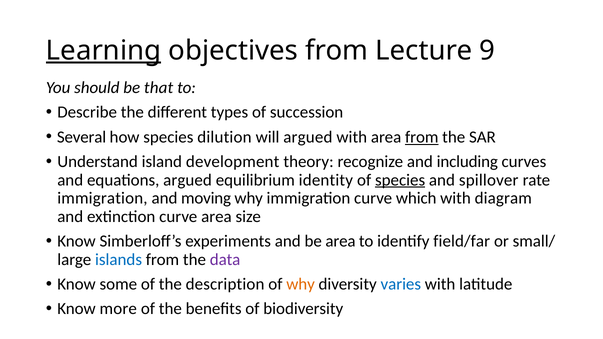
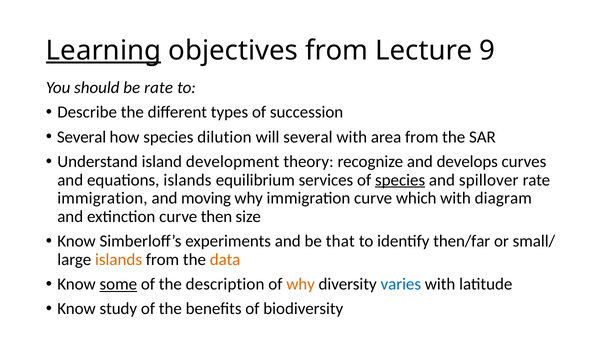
be that: that -> rate
will argued: argued -> several
from at (422, 137) underline: present -> none
including: including -> develops
equations argued: argued -> islands
identity: identity -> services
curve area: area -> then
be area: area -> that
field/far: field/far -> then/far
islands at (119, 260) colour: blue -> orange
data colour: purple -> orange
some underline: none -> present
more: more -> study
